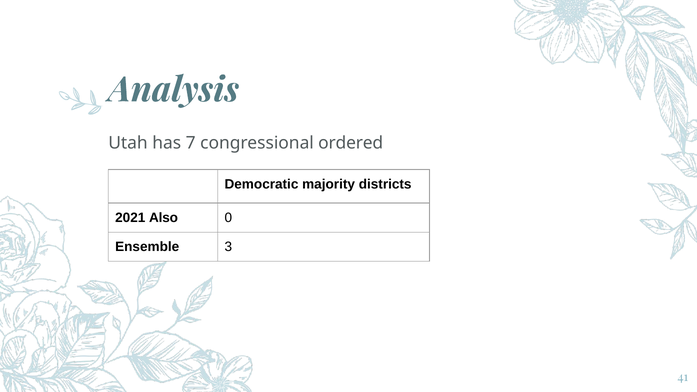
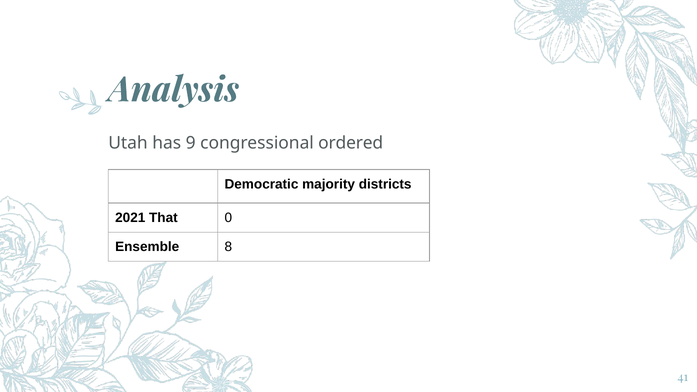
7: 7 -> 9
Also: Also -> That
3: 3 -> 8
